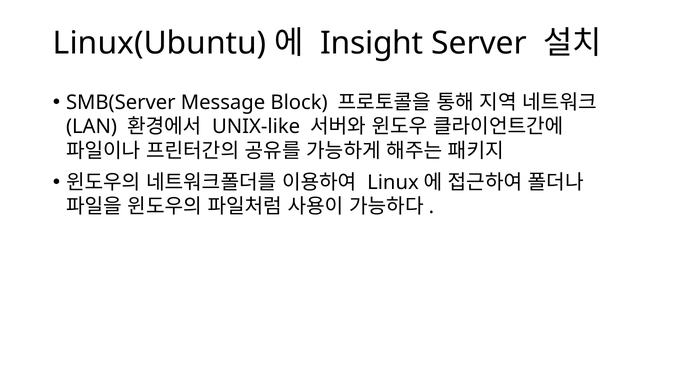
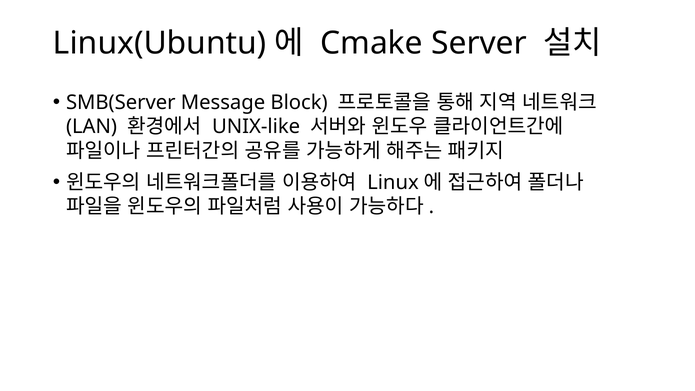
Insight: Insight -> Cmake
